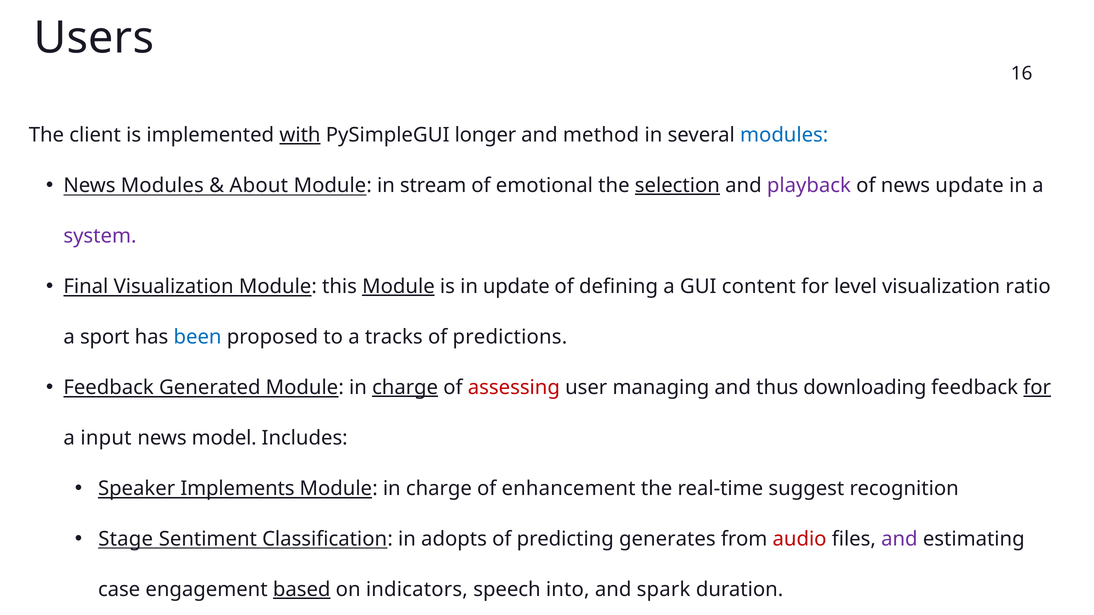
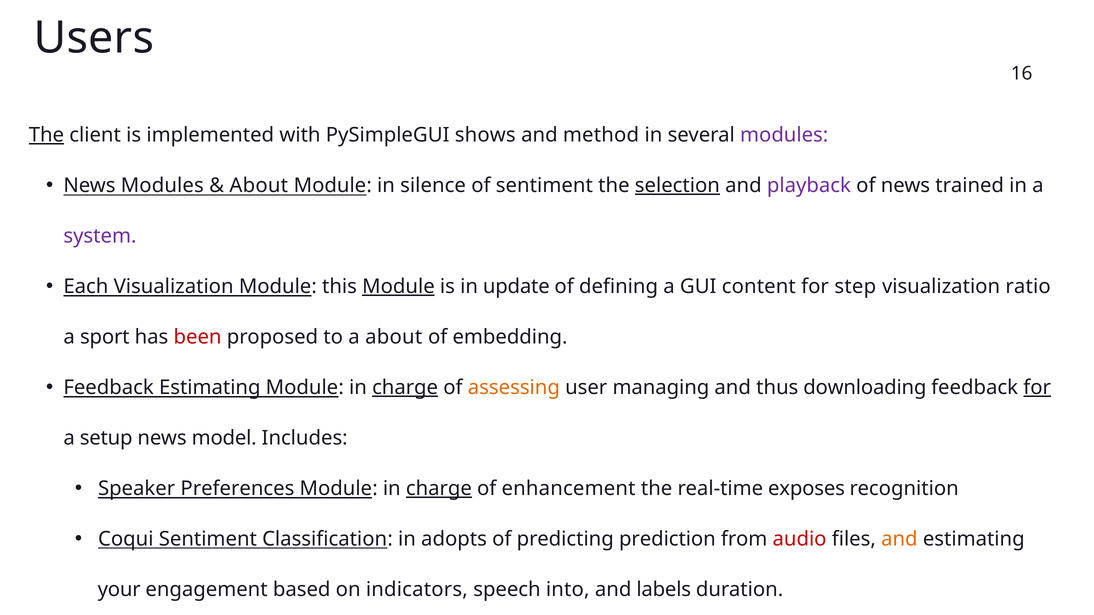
The at (46, 135) underline: none -> present
with underline: present -> none
longer: longer -> shows
modules at (784, 135) colour: blue -> purple
stream: stream -> silence
of emotional: emotional -> sentiment
news update: update -> trained
Final: Final -> Each
level: level -> step
been colour: blue -> red
a tracks: tracks -> about
predictions: predictions -> embedding
Feedback Generated: Generated -> Estimating
assessing colour: red -> orange
input: input -> setup
Implements: Implements -> Preferences
charge at (439, 489) underline: none -> present
suggest: suggest -> exposes
Stage: Stage -> Coqui
generates: generates -> prediction
and at (899, 539) colour: purple -> orange
case: case -> your
based underline: present -> none
spark: spark -> labels
